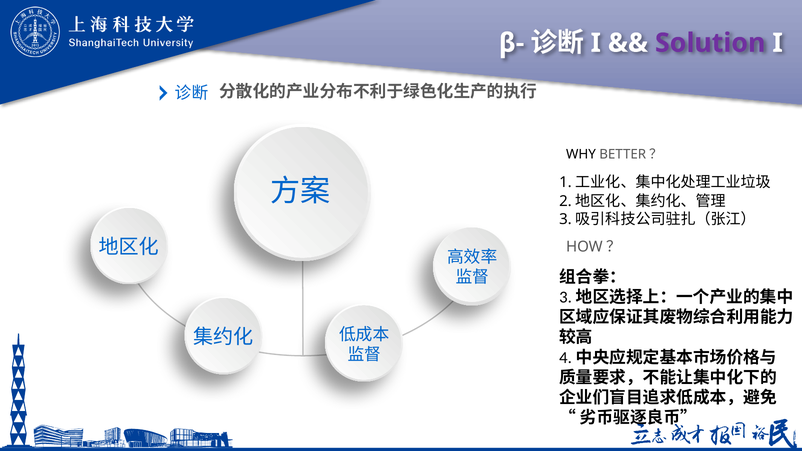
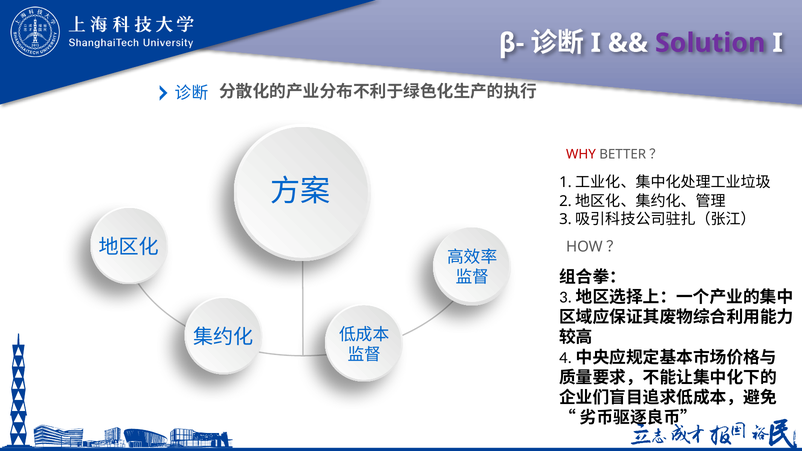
WHY colour: black -> red
